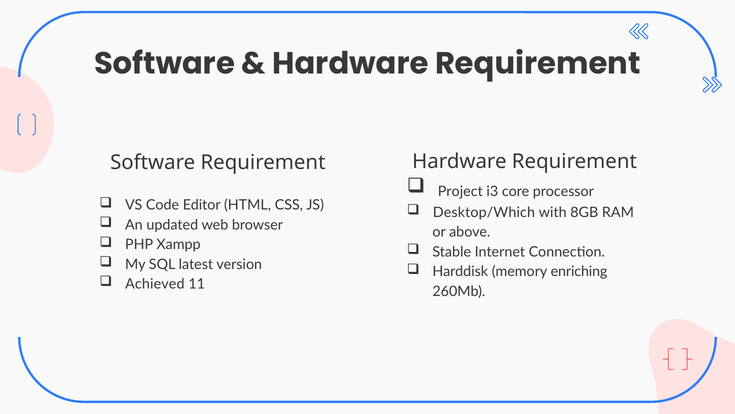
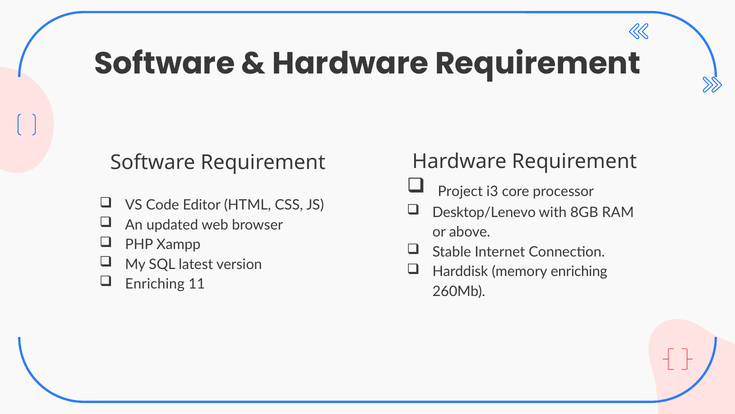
Desktop/Which: Desktop/Which -> Desktop/Lenevo
Achieved at (155, 284): Achieved -> Enriching
